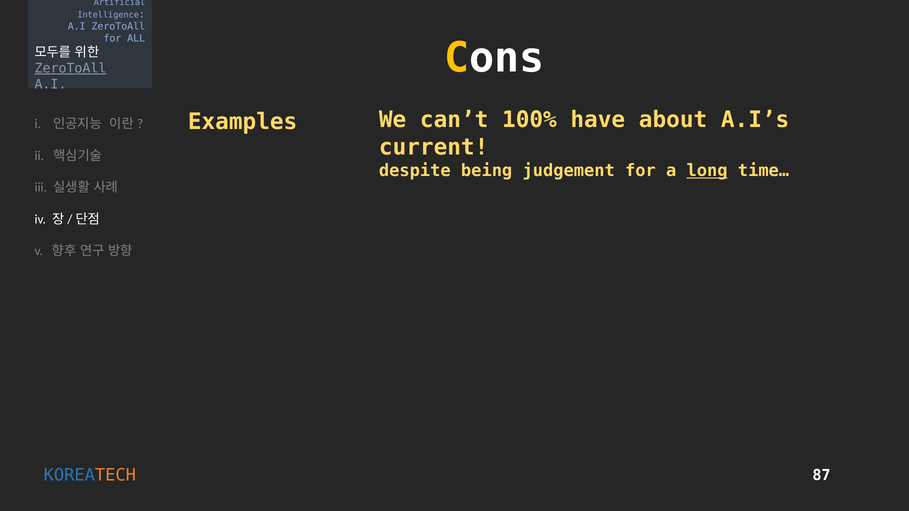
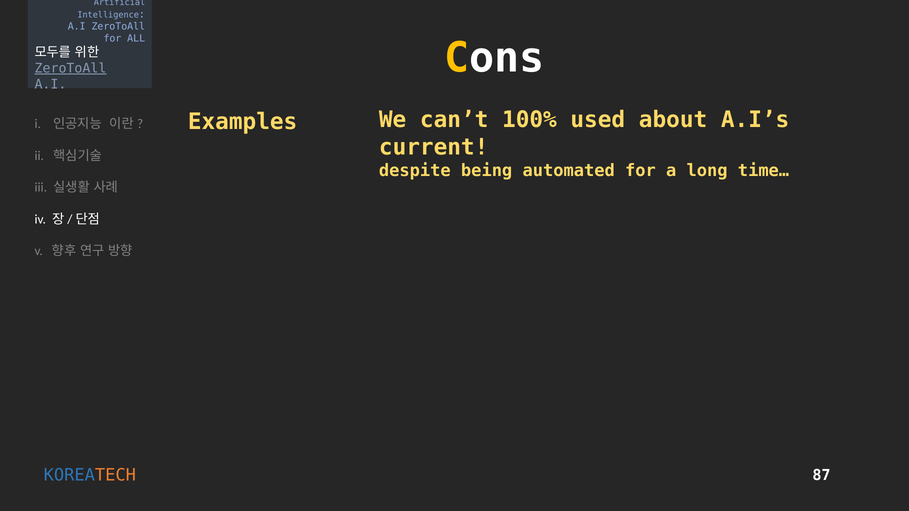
have: have -> used
judgement: judgement -> automated
long underline: present -> none
